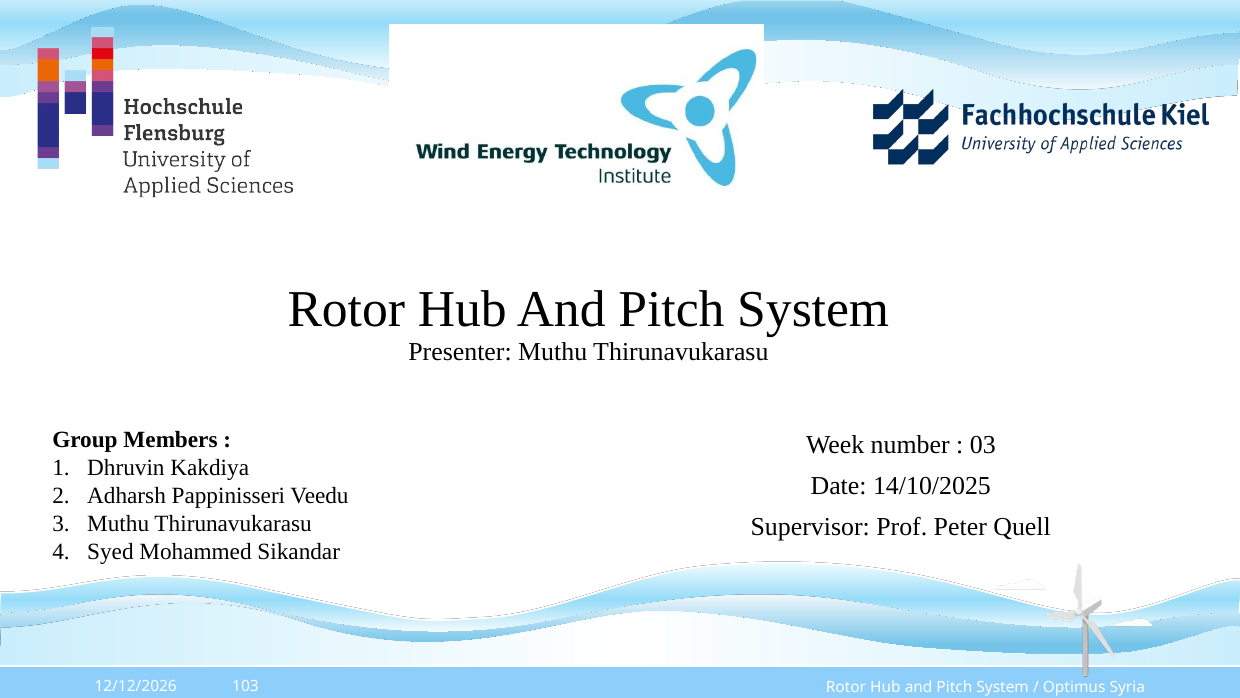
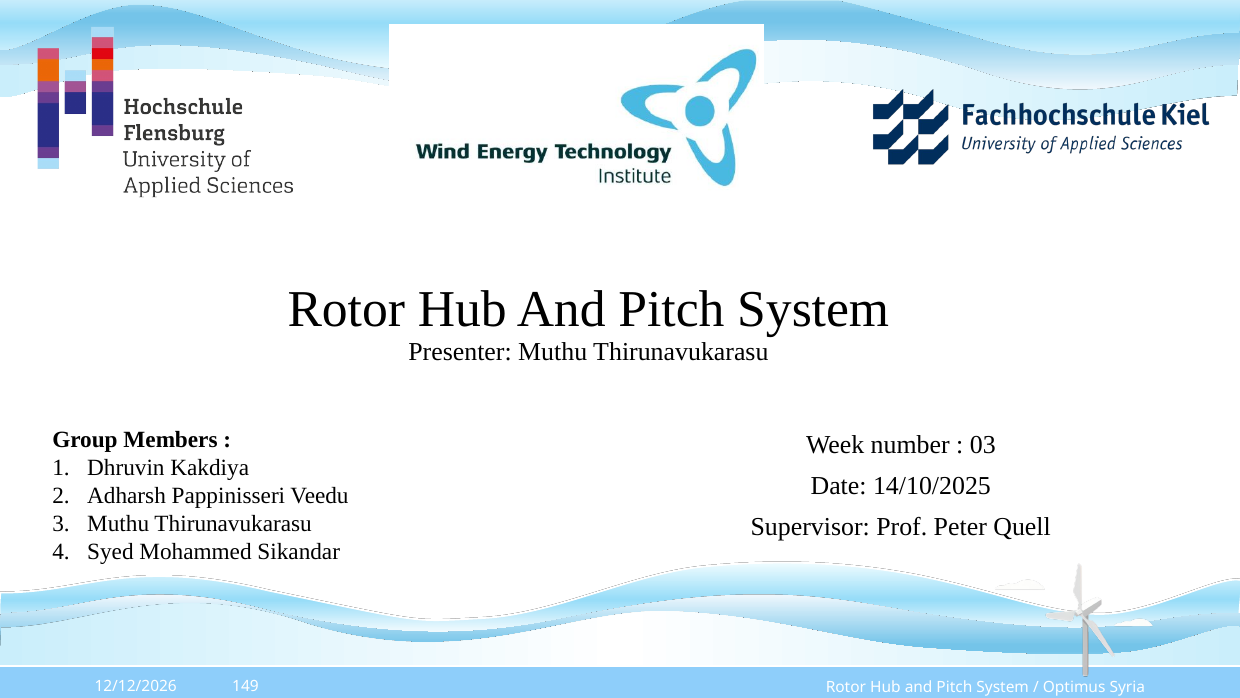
103: 103 -> 149
